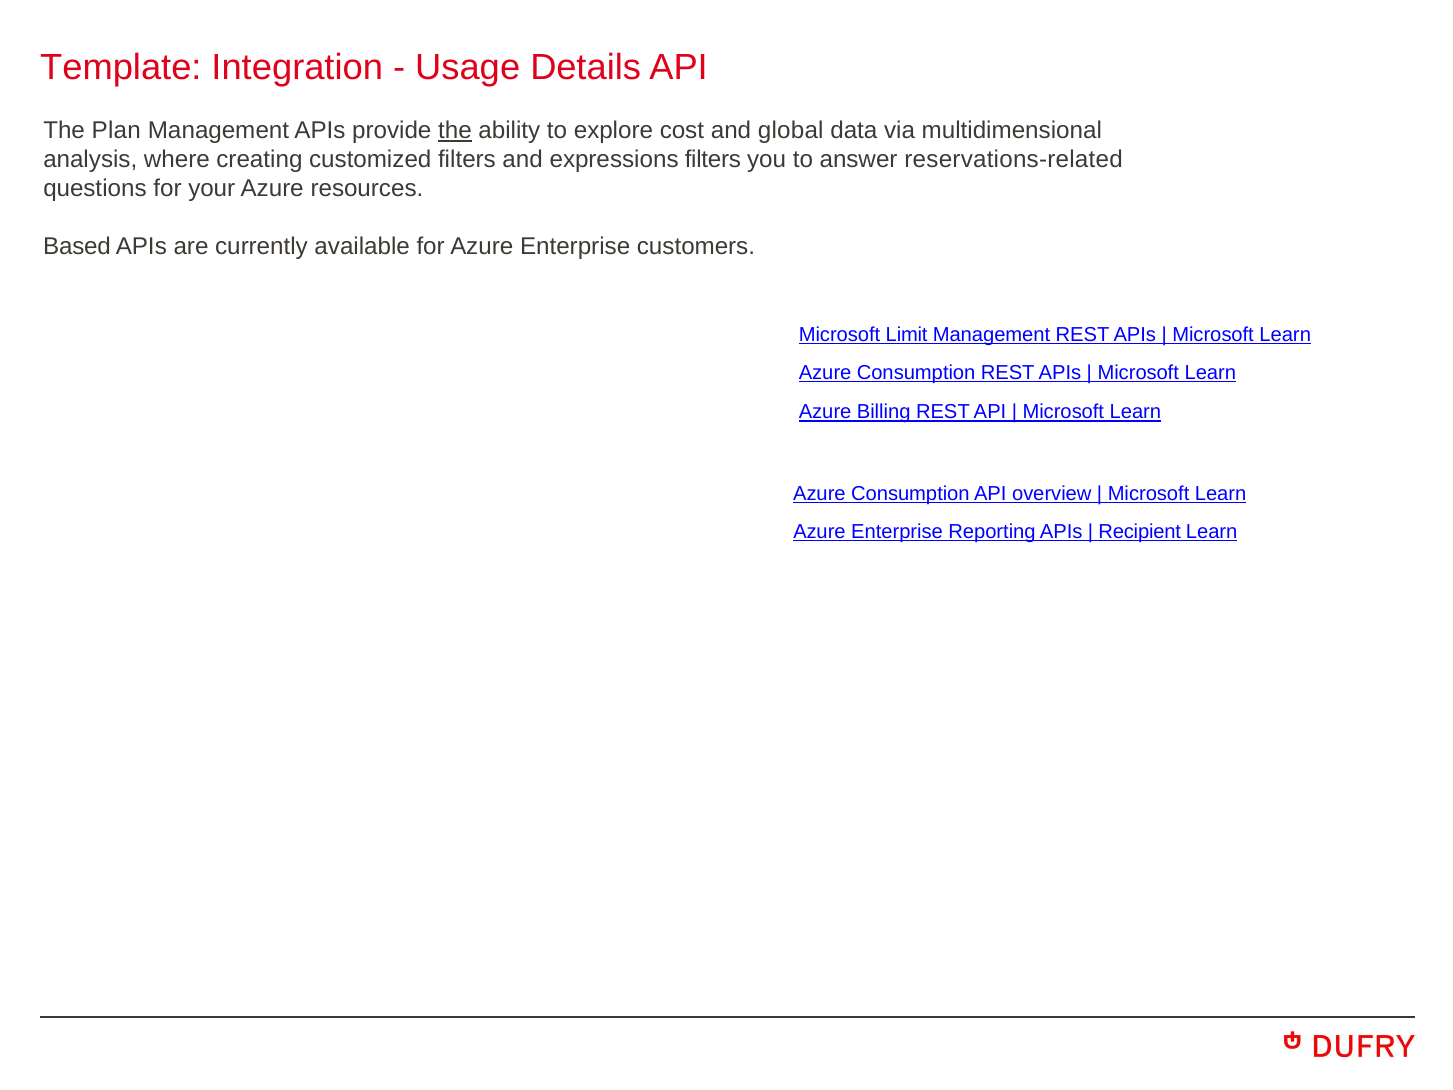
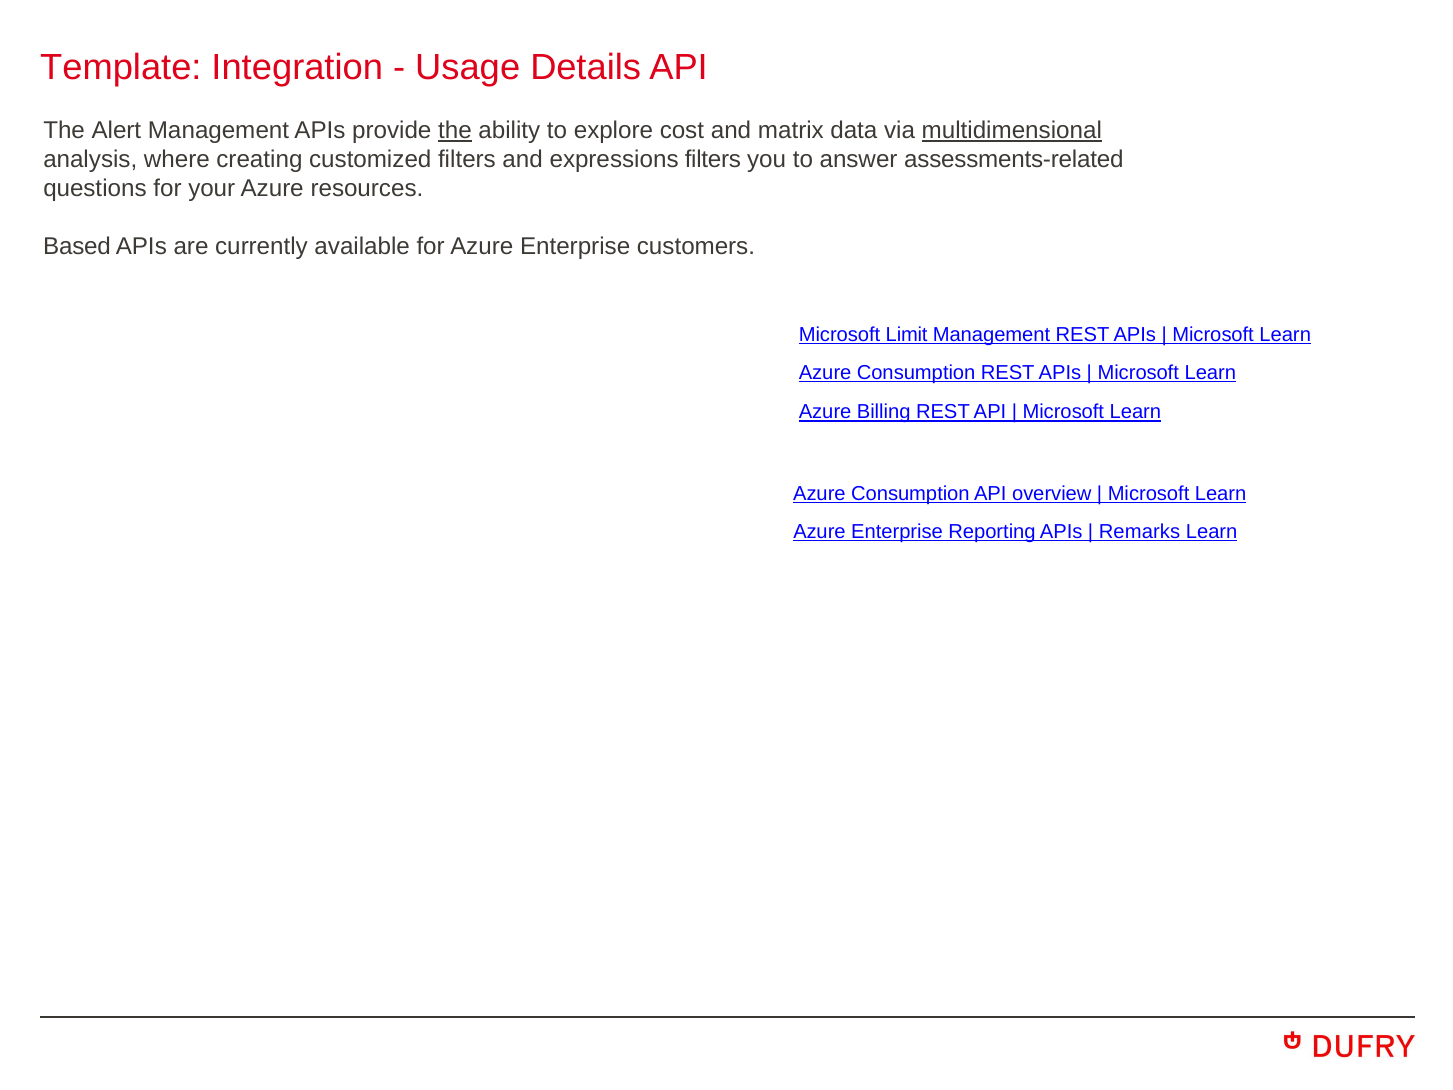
Plan: Plan -> Alert
global: global -> matrix
multidimensional underline: none -> present
reservations-related: reservations-related -> assessments-related
Recipient: Recipient -> Remarks
